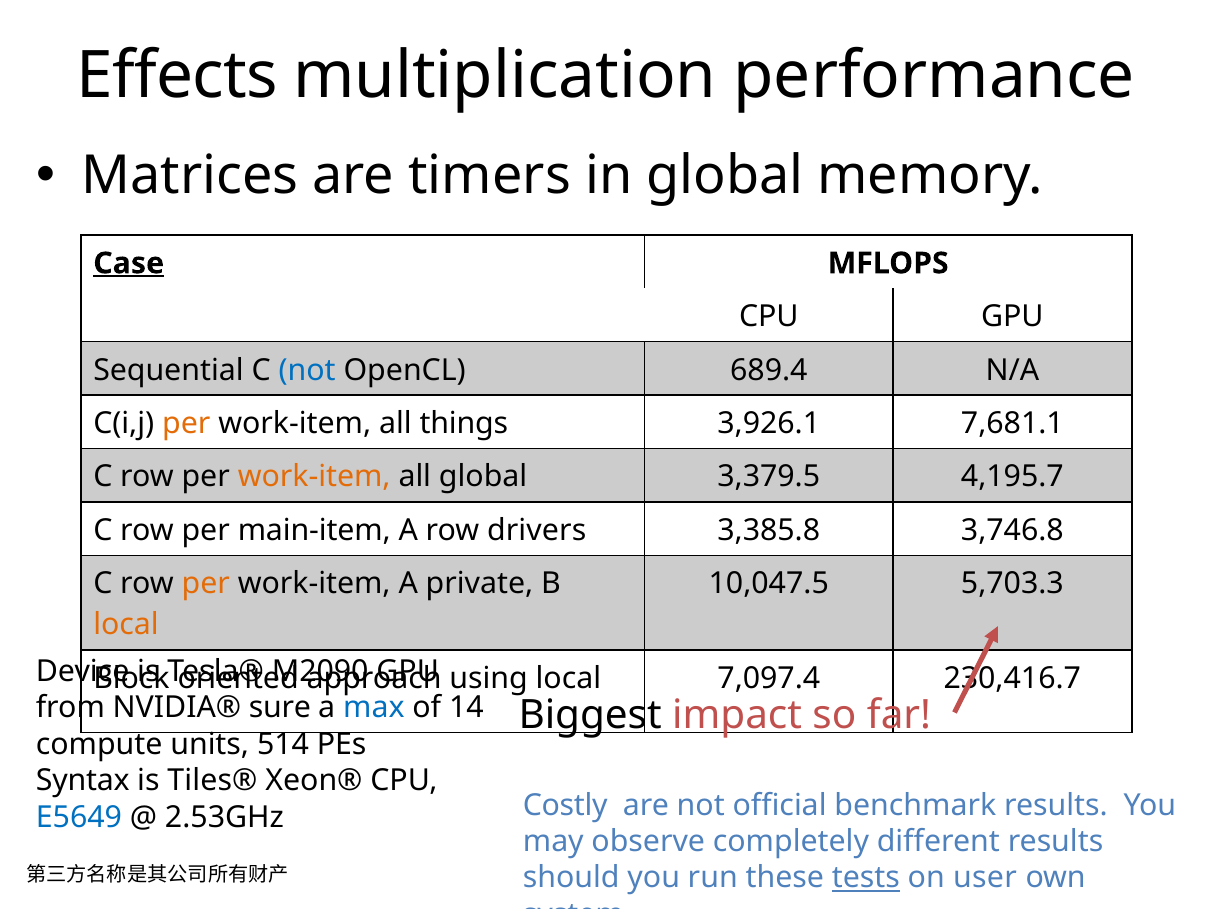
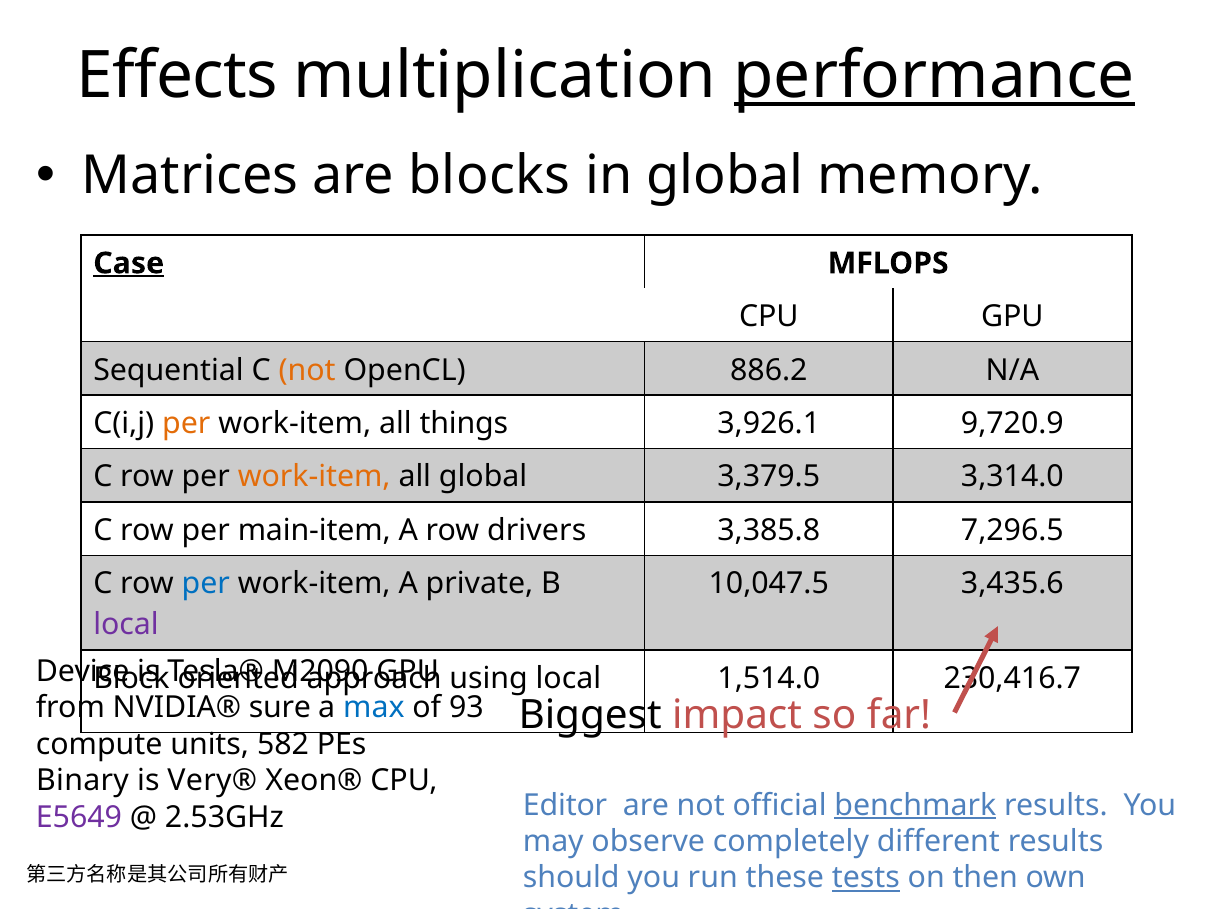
performance underline: none -> present
timers: timers -> blocks
not at (307, 370) colour: blue -> orange
689.4: 689.4 -> 886.2
7,681.1: 7,681.1 -> 9,720.9
4,195.7: 4,195.7 -> 3,314.0
3,746.8: 3,746.8 -> 7,296.5
per at (206, 584) colour: orange -> blue
5,703.3: 5,703.3 -> 3,435.6
local at (126, 625) colour: orange -> purple
7,097.4: 7,097.4 -> 1,514.0
14: 14 -> 93
514: 514 -> 582
Syntax: Syntax -> Binary
Tiles®: Tiles® -> Very®
Costly: Costly -> Editor
benchmark underline: none -> present
E5649 colour: blue -> purple
user: user -> then
